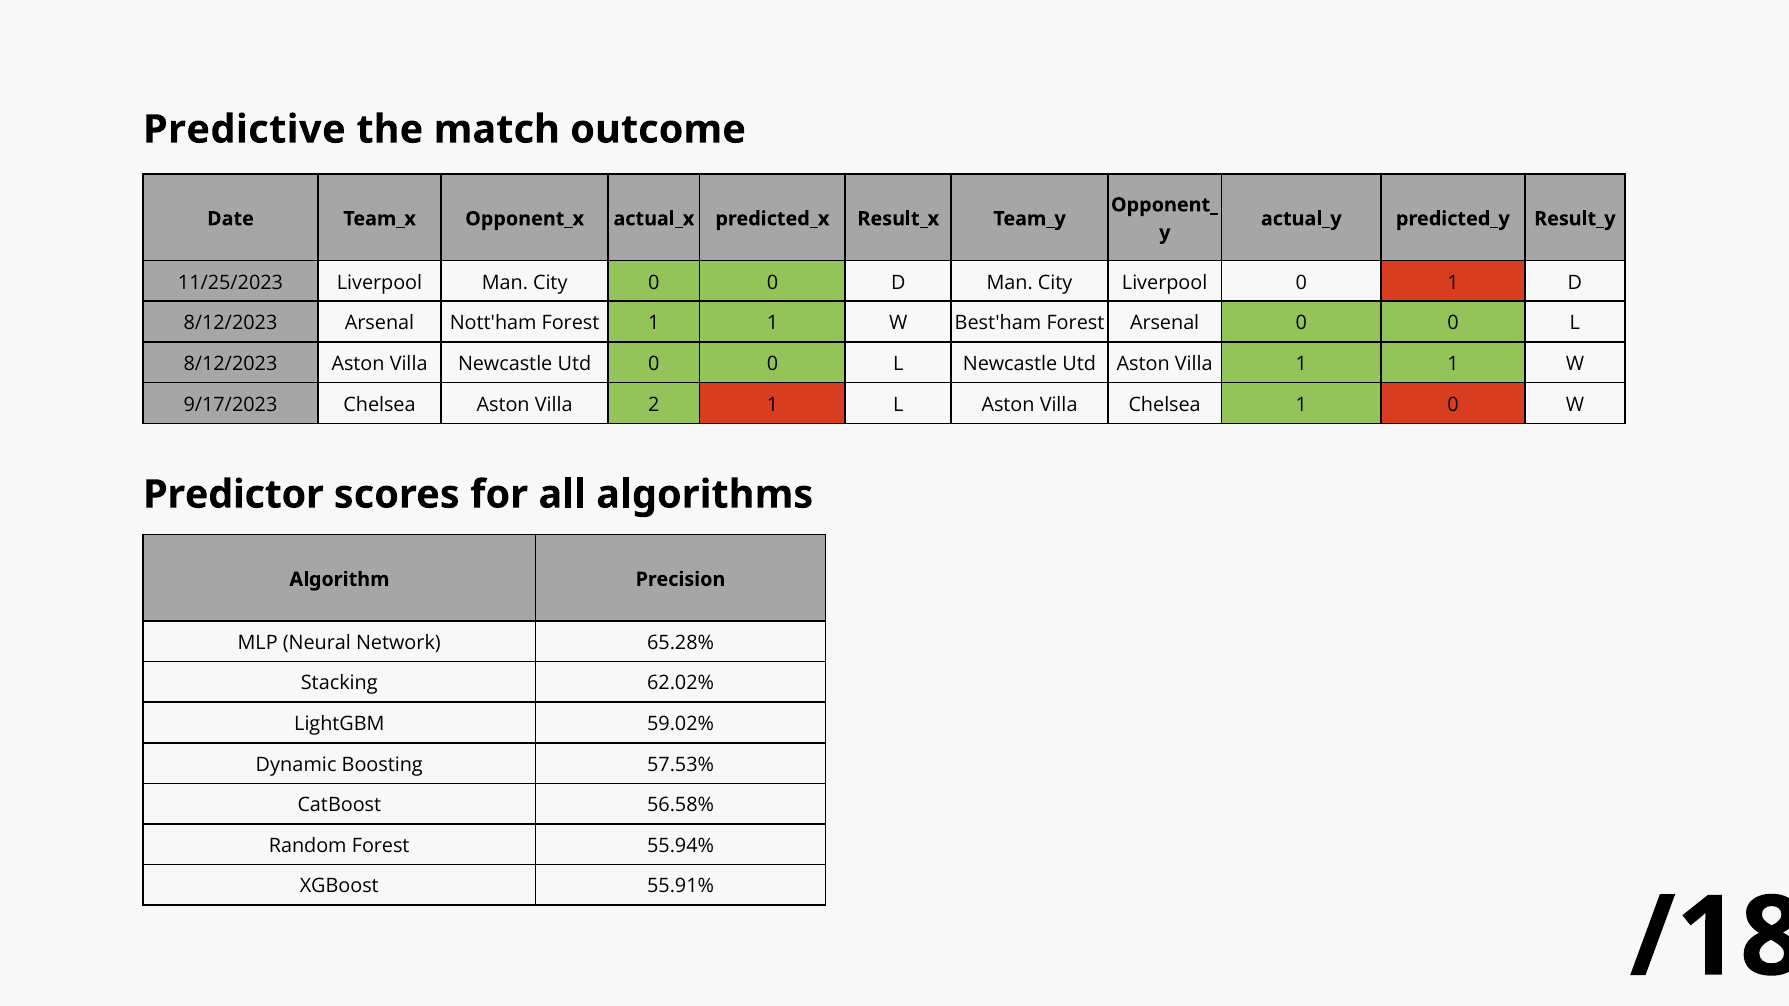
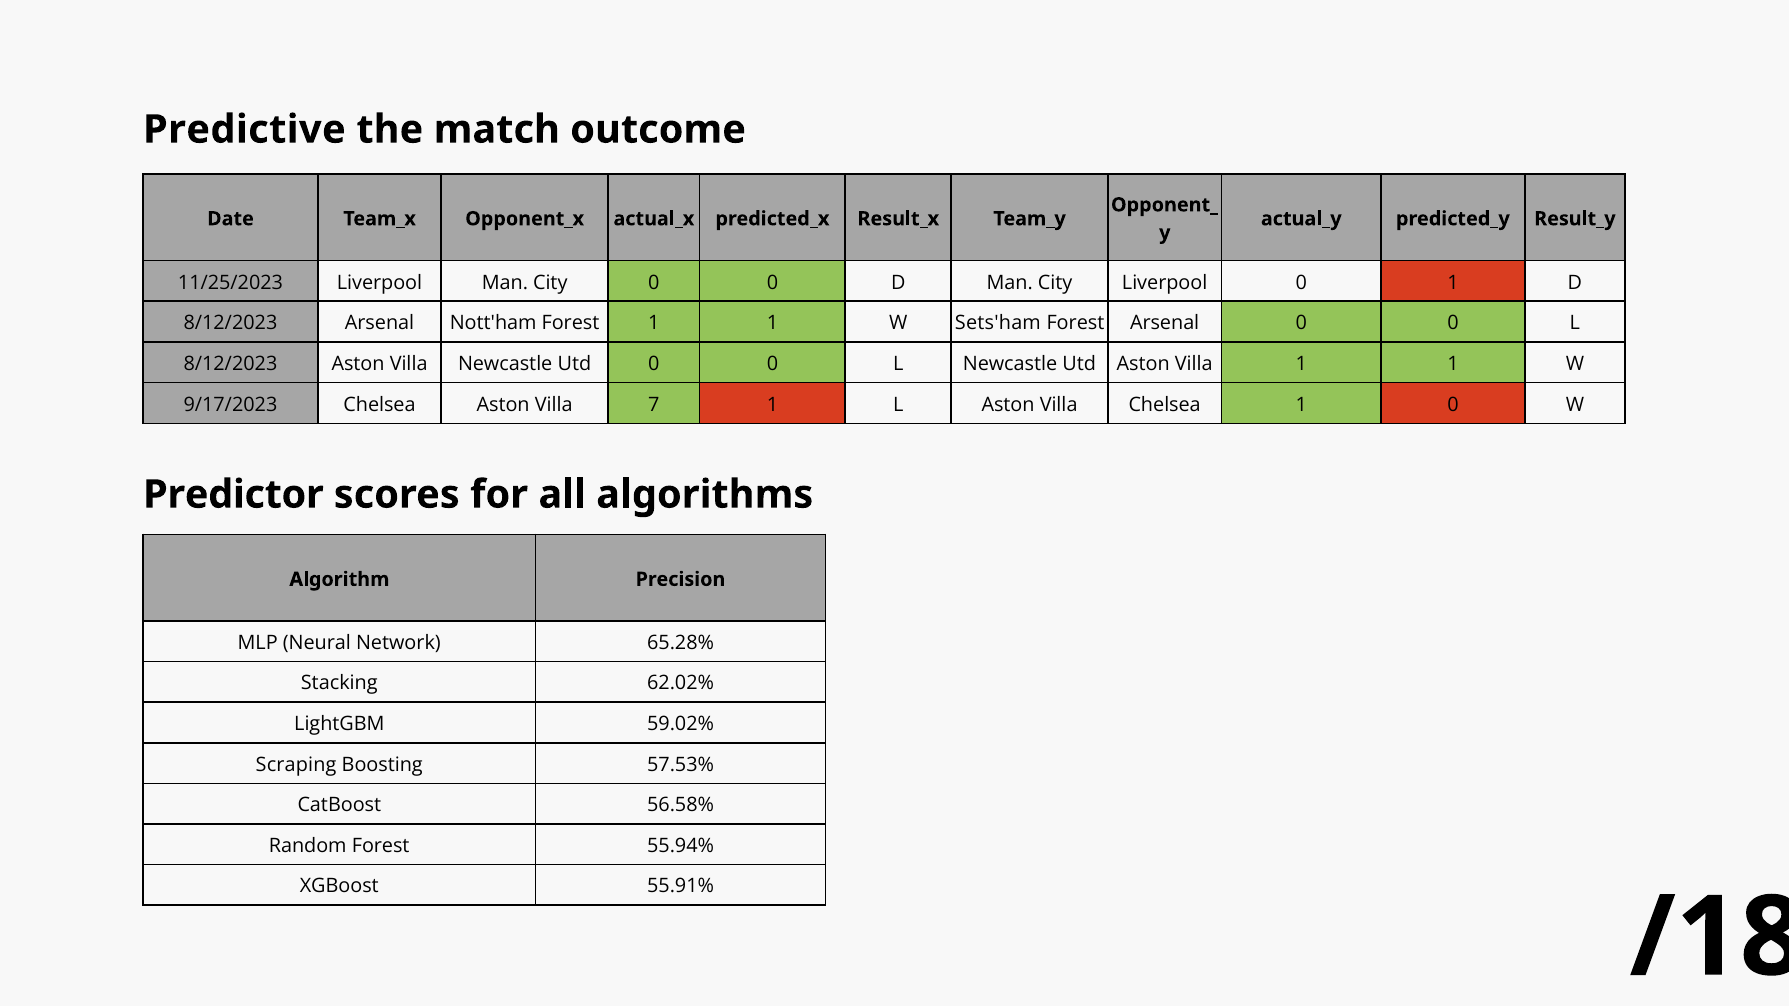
Best'ham: Best'ham -> Sets'ham
2: 2 -> 7
Dynamic: Dynamic -> Scraping
